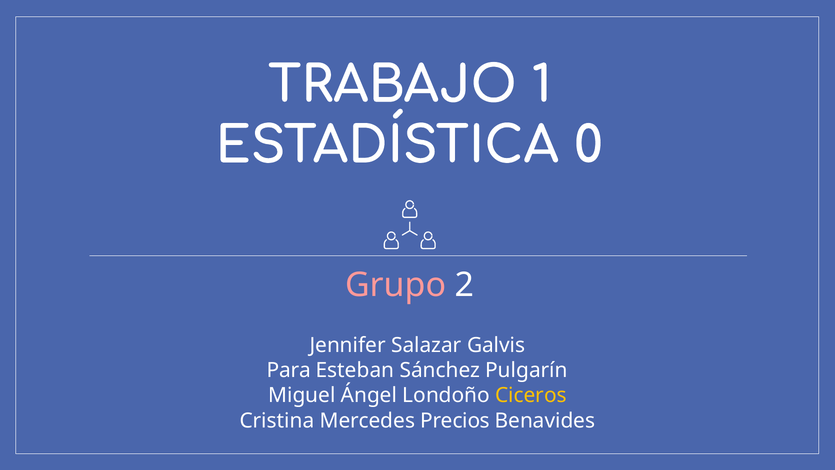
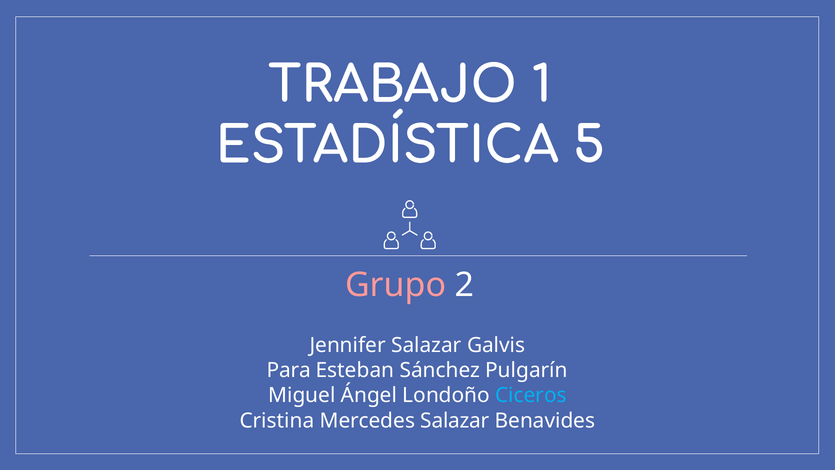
0: 0 -> 5
Ciceros colour: yellow -> light blue
Mercedes Precios: Precios -> Salazar
